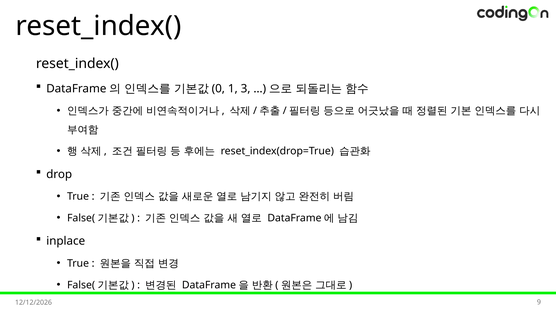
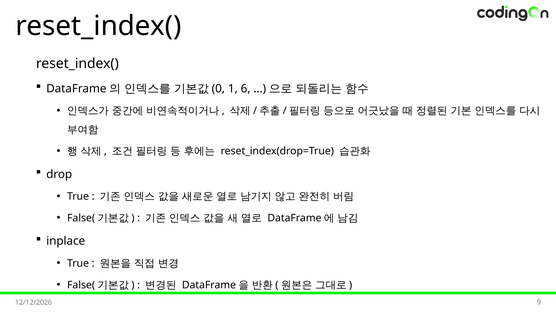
3: 3 -> 6
